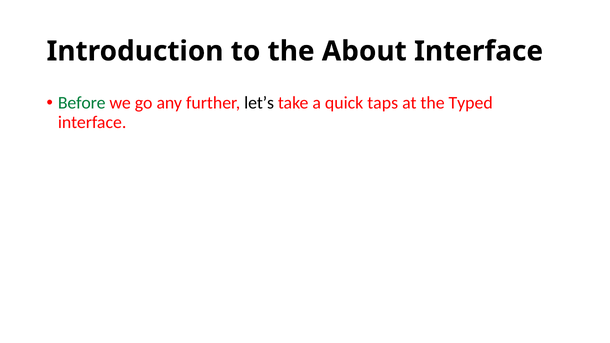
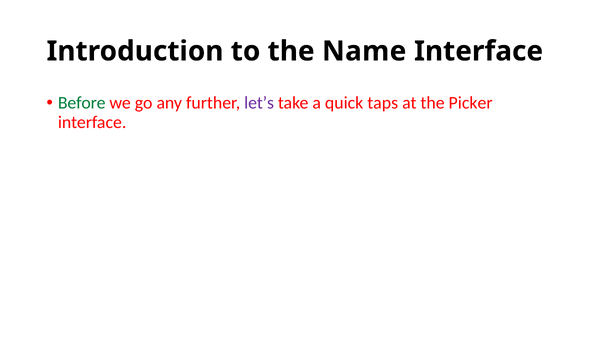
About: About -> Name
let’s colour: black -> purple
Typed: Typed -> Picker
